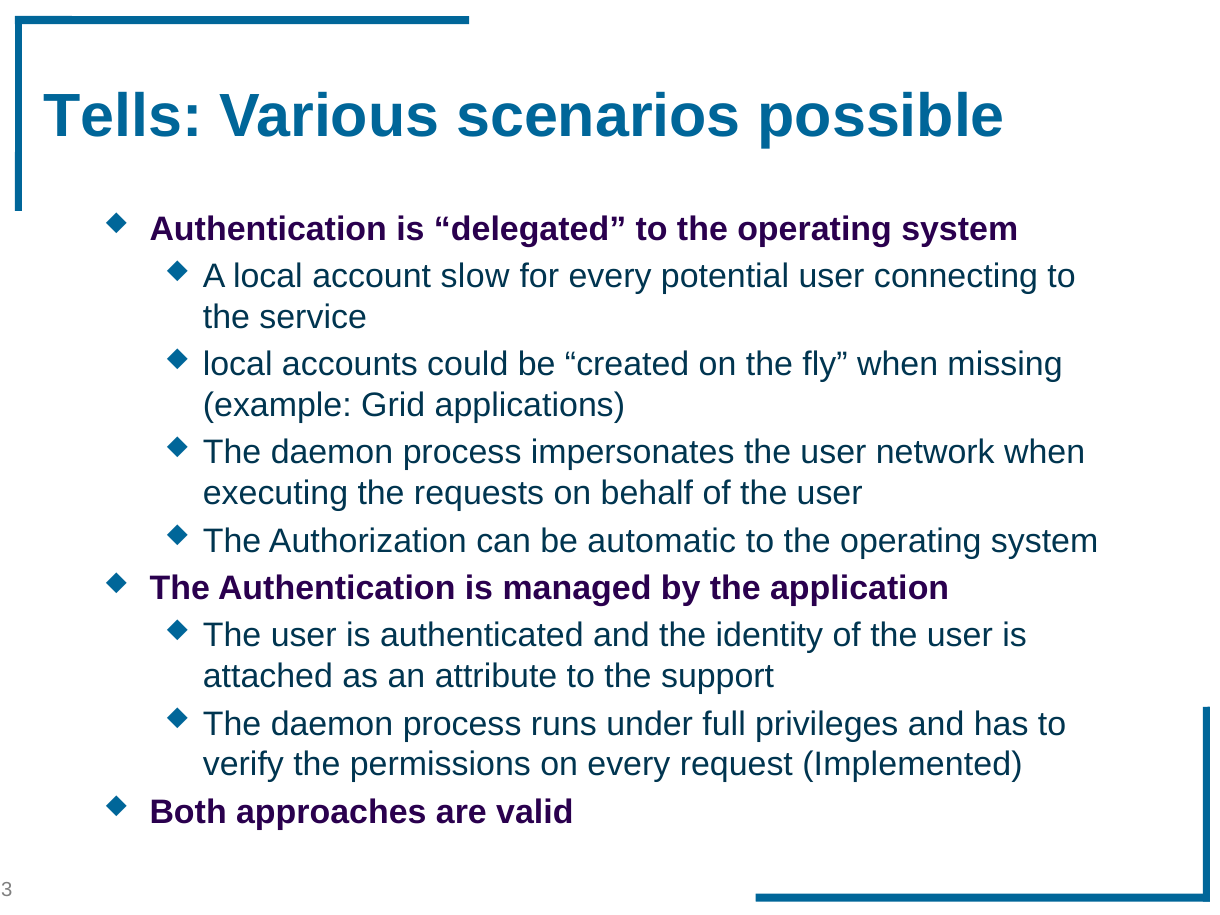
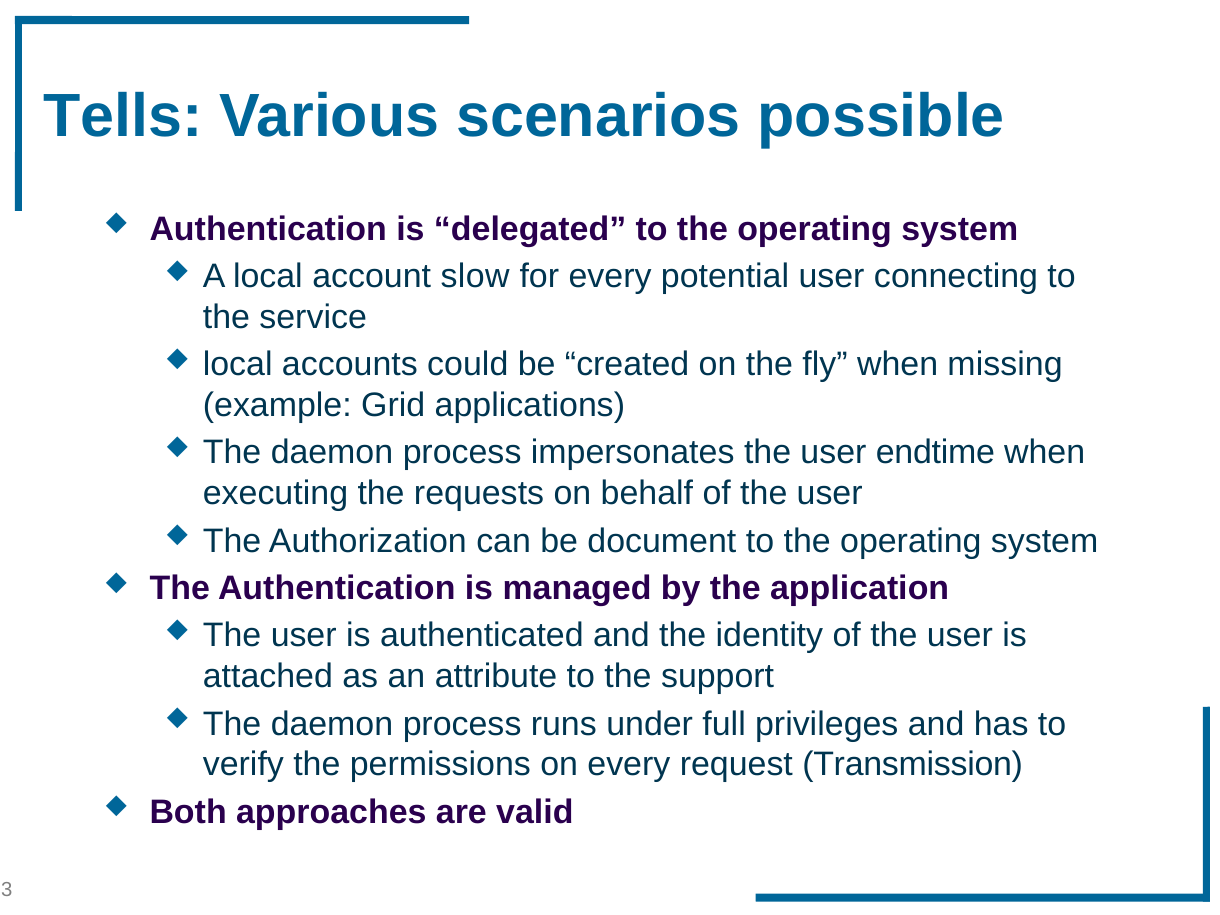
network: network -> endtime
automatic: automatic -> document
Implemented: Implemented -> Transmission
